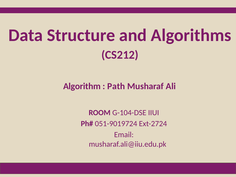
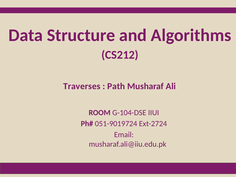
Algorithm: Algorithm -> Traverses
